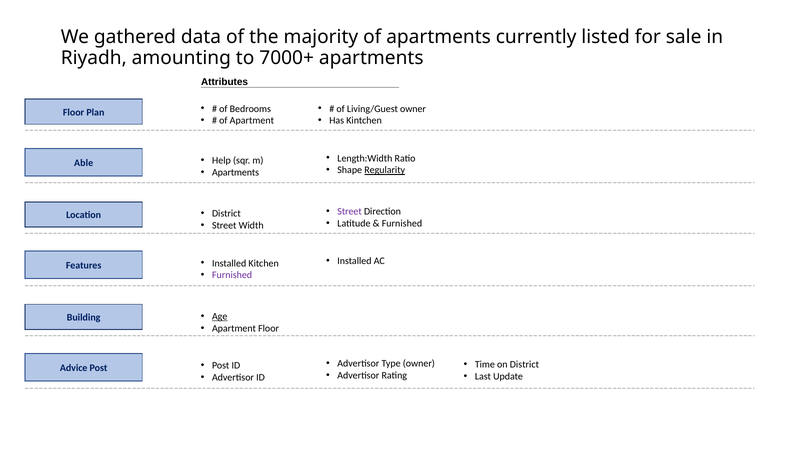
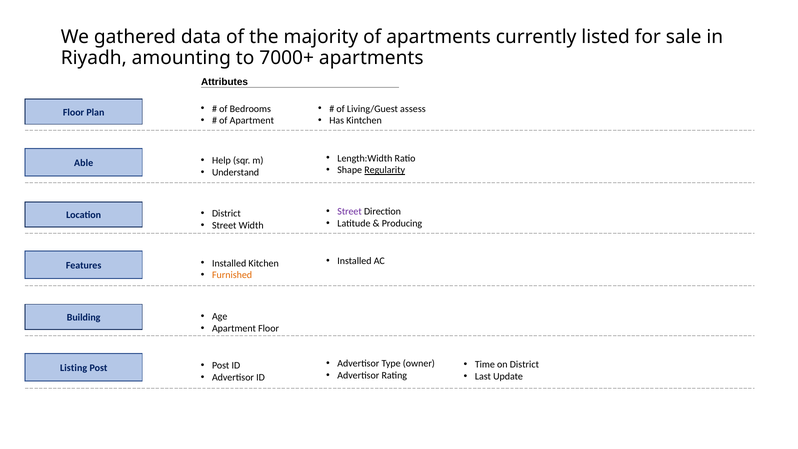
Living/Guest owner: owner -> assess
Apartments at (236, 172): Apartments -> Understand
Furnished at (402, 223): Furnished -> Producing
Furnished at (232, 275) colour: purple -> orange
Age underline: present -> none
Advice: Advice -> Listing
